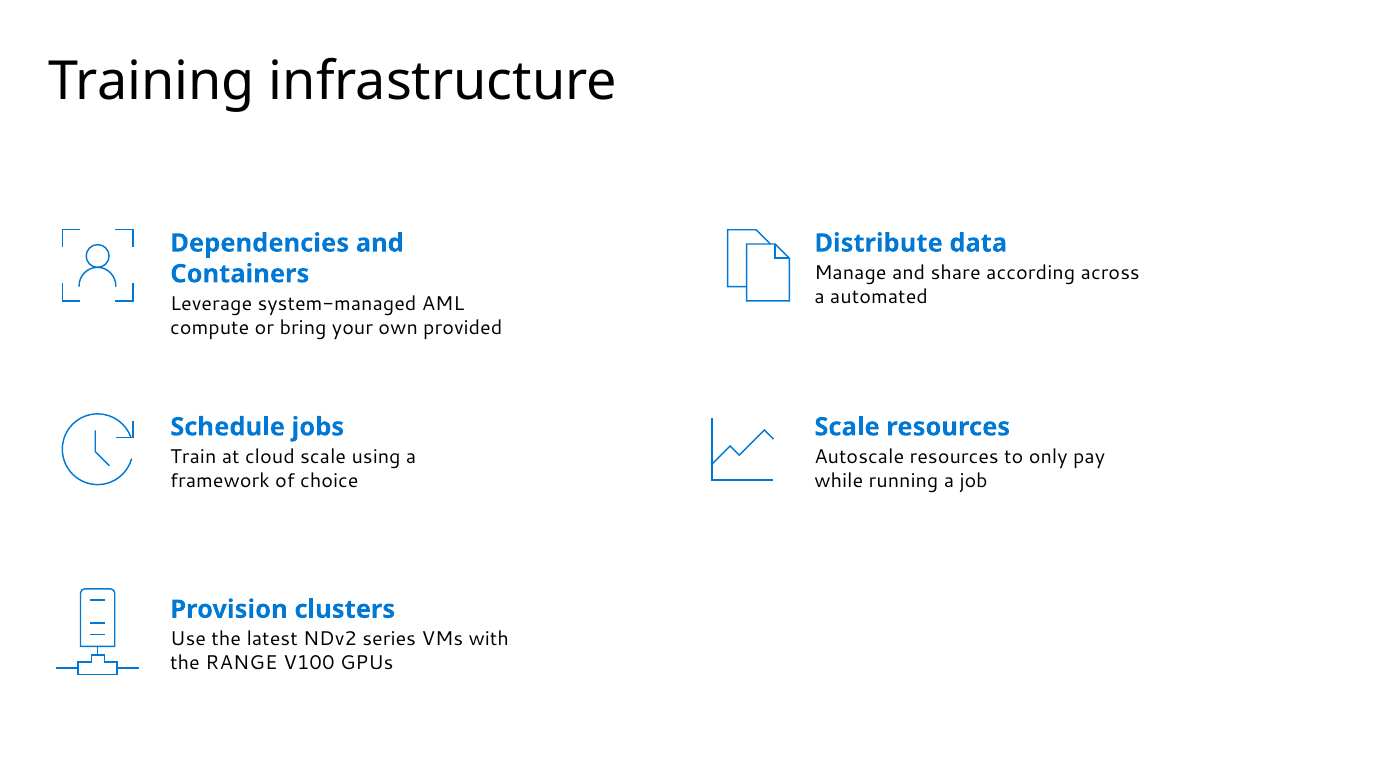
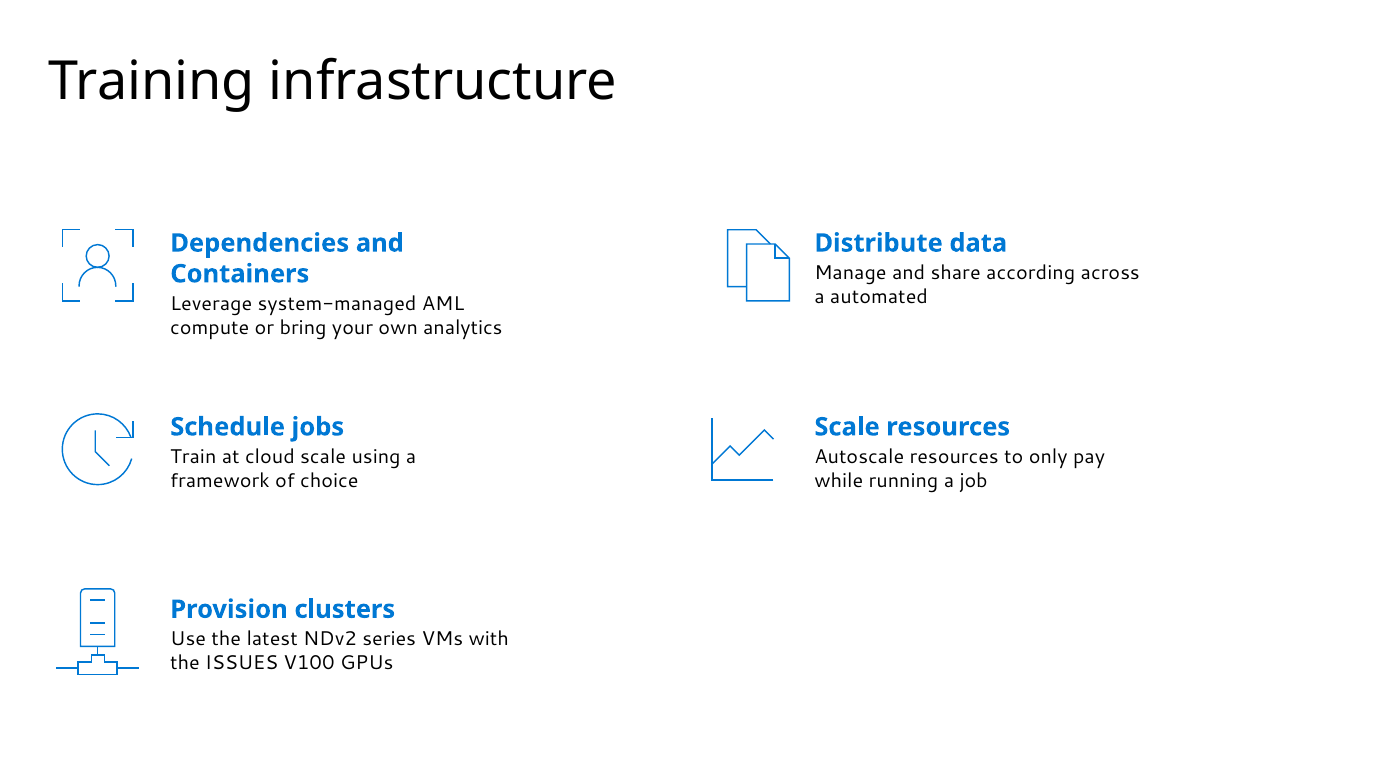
provided: provided -> analytics
RANGE: RANGE -> ISSUES
